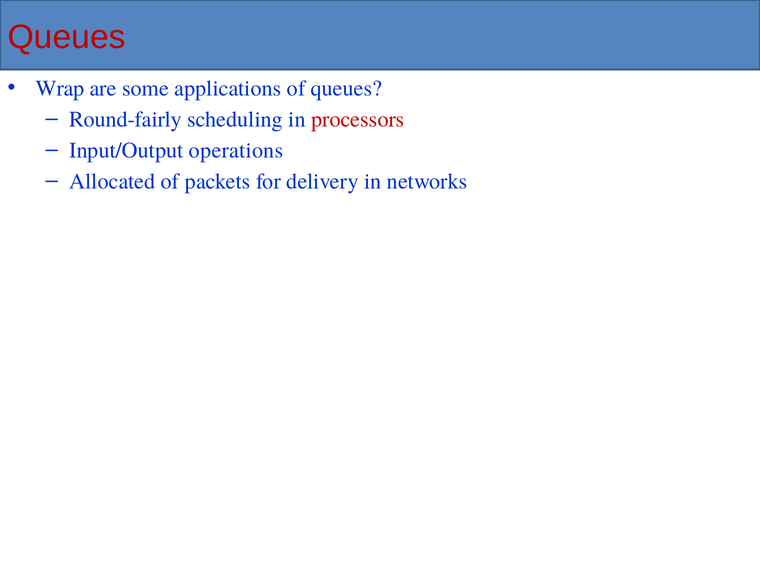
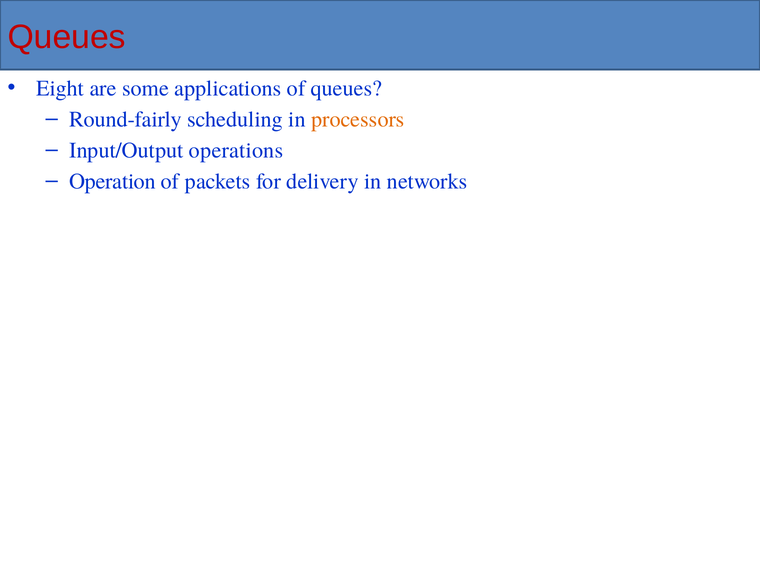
Wrap: Wrap -> Eight
processors colour: red -> orange
Allocated: Allocated -> Operation
